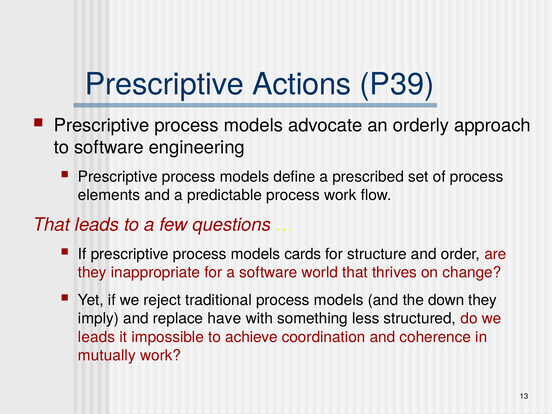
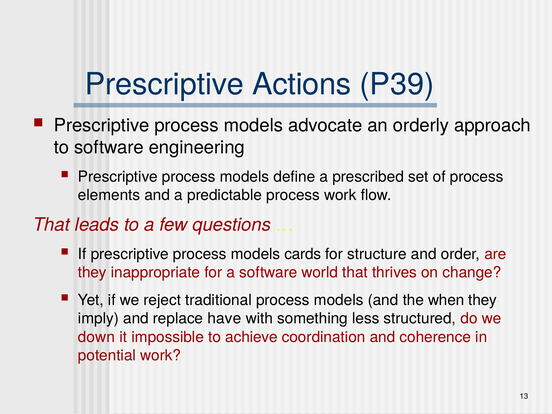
down: down -> when
leads at (97, 337): leads -> down
mutually: mutually -> potential
